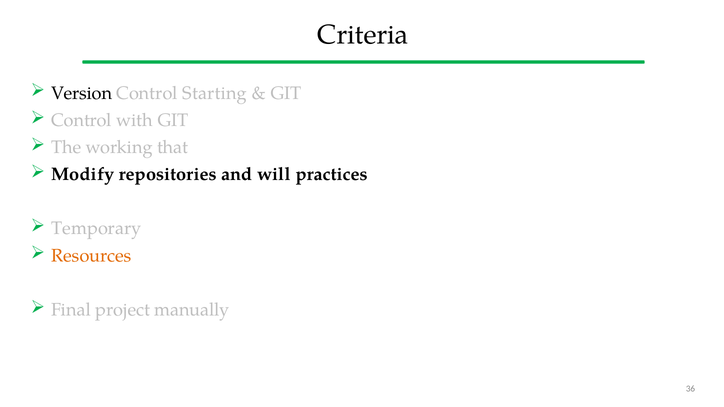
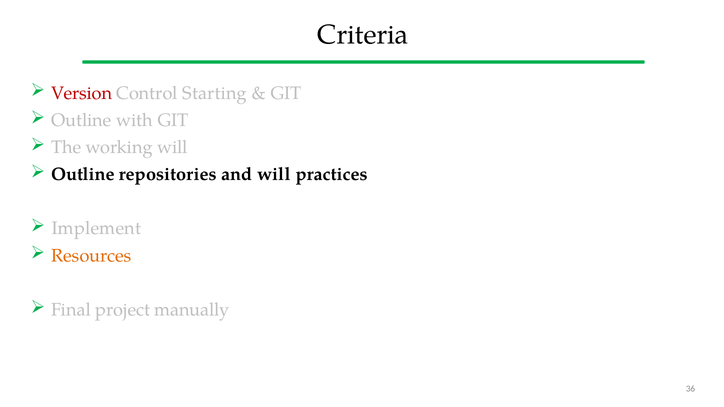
Version colour: black -> red
Control at (81, 120): Control -> Outline
working that: that -> will
Modify at (83, 174): Modify -> Outline
Temporary: Temporary -> Implement
